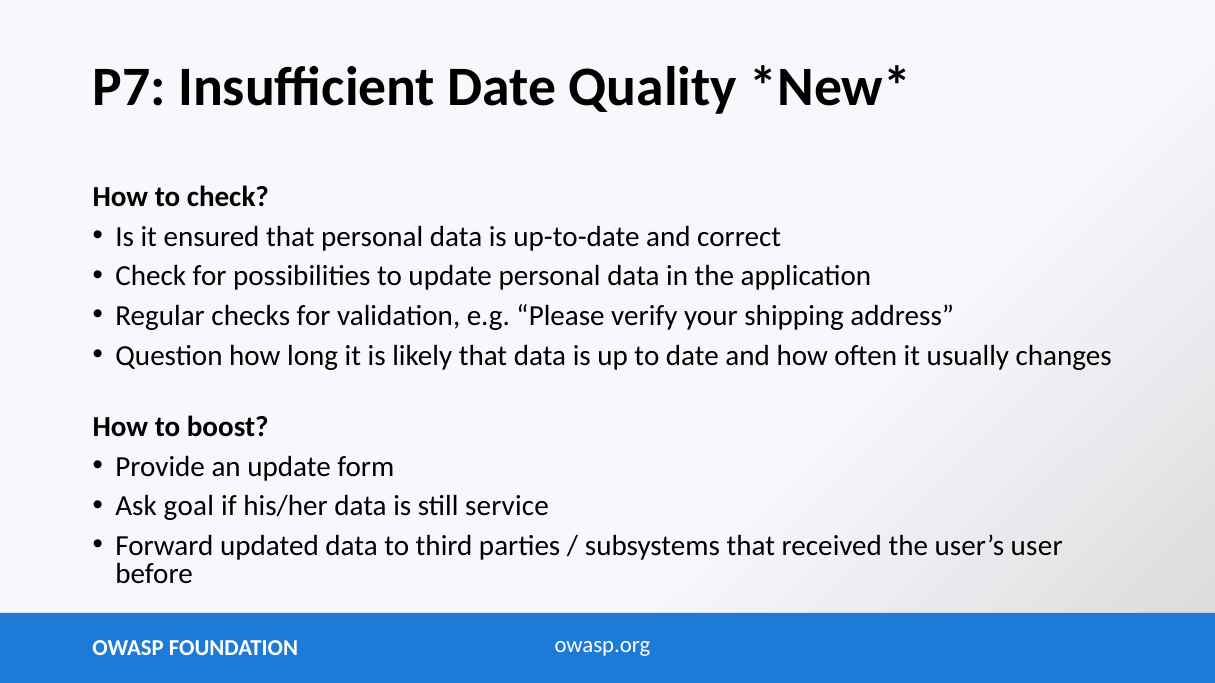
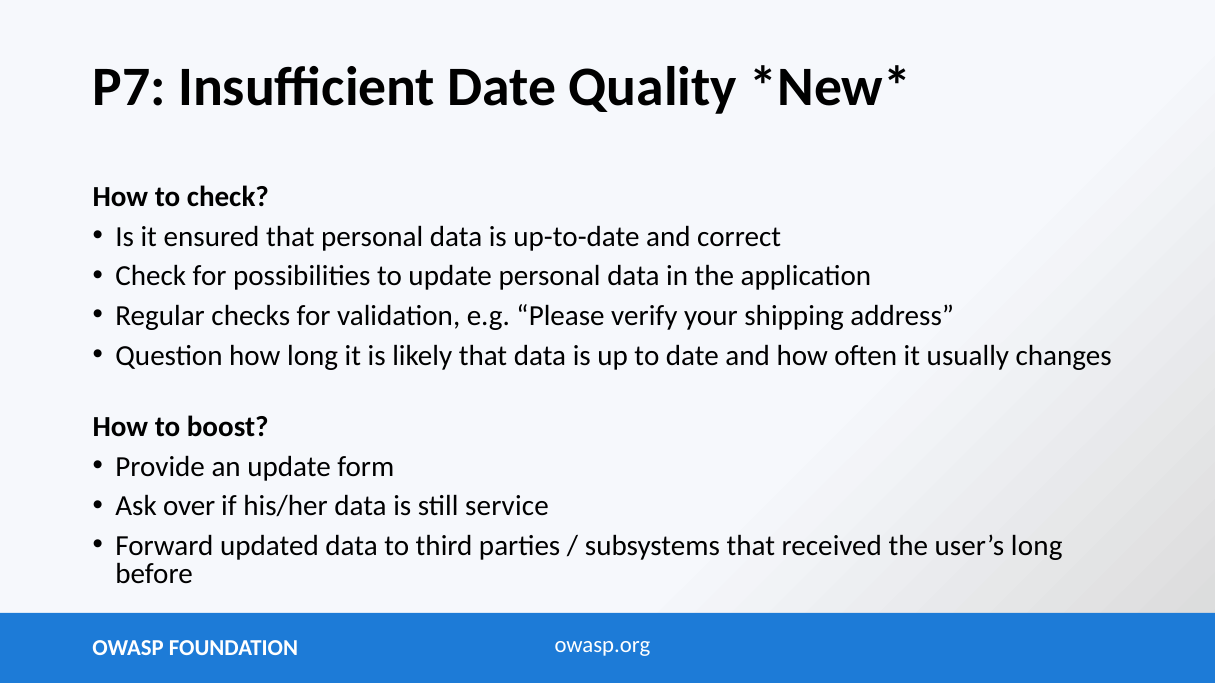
goal: goal -> over
user’s user: user -> long
